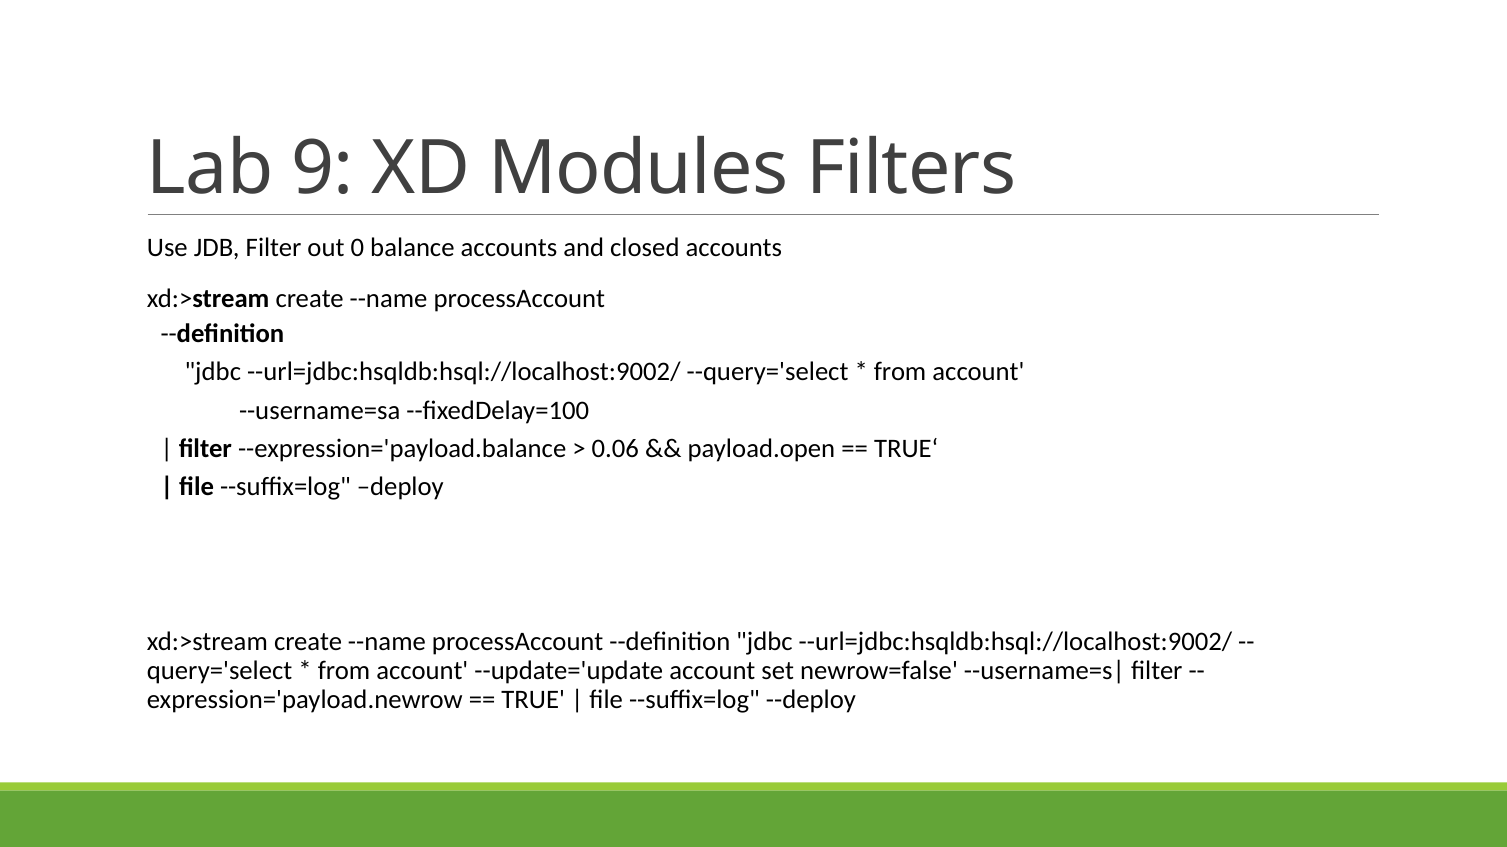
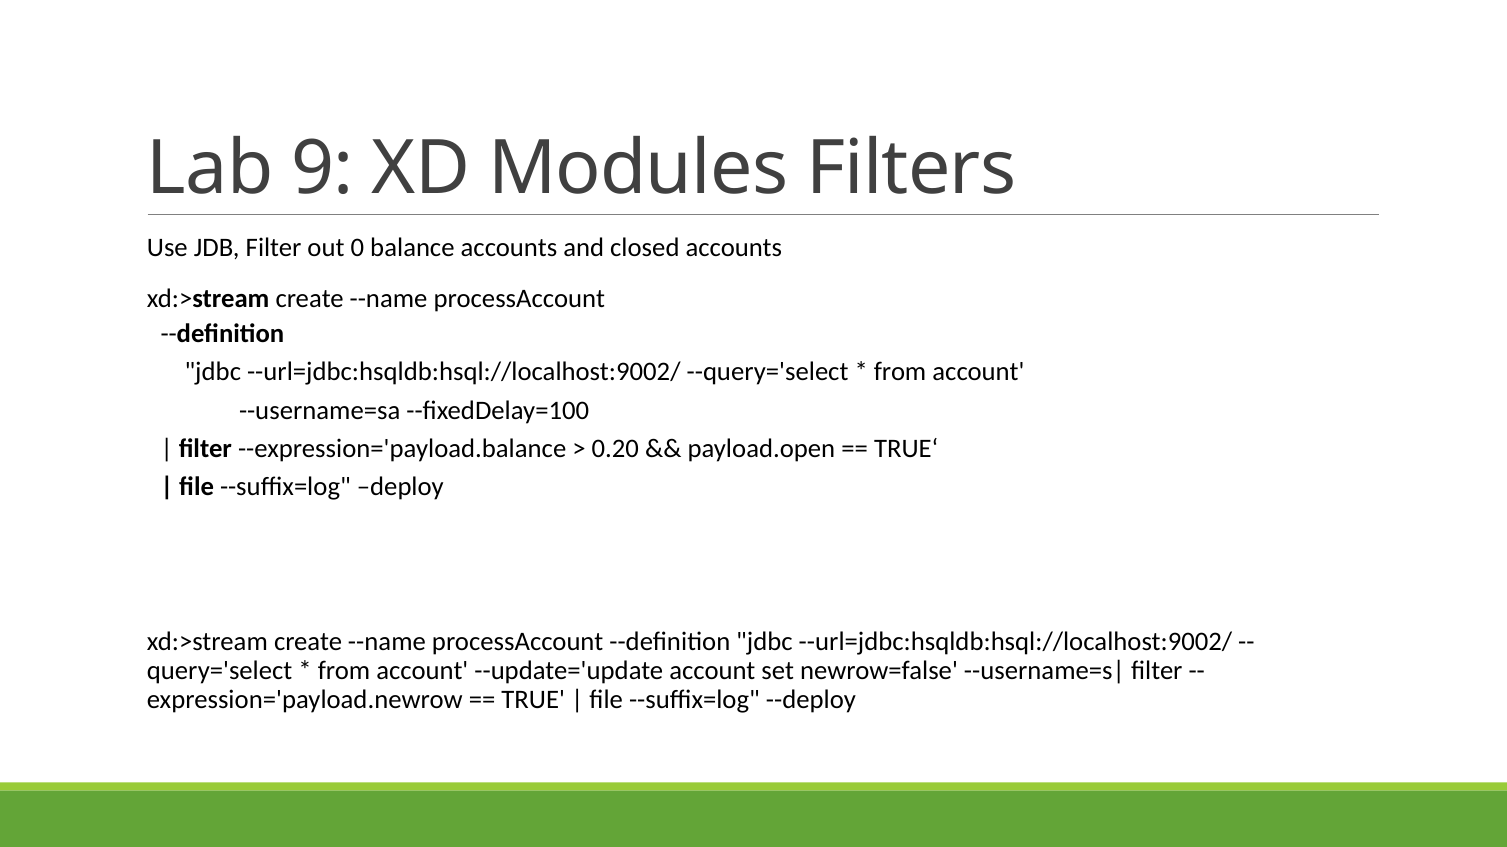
0.06: 0.06 -> 0.20
